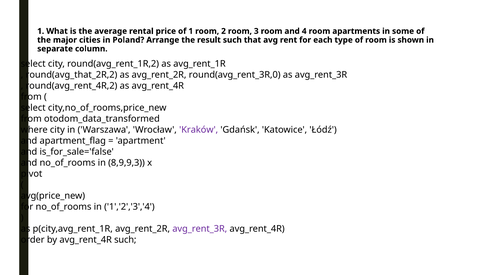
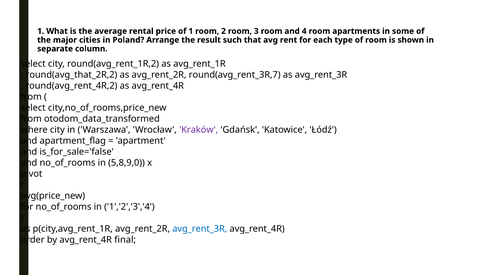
round(avg_rent_3R,0: round(avg_rent_3R,0 -> round(avg_rent_3R,7
8,9,9,3: 8,9,9,3 -> 5,8,9,0
avg_rent_3R at (200, 229) colour: purple -> blue
avg_rent_4R such: such -> final
